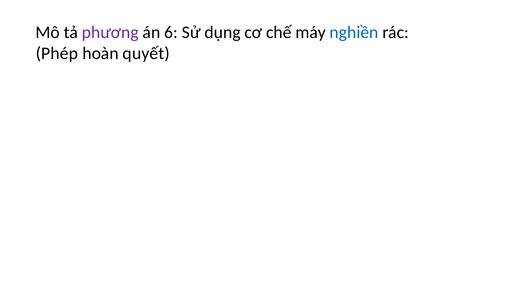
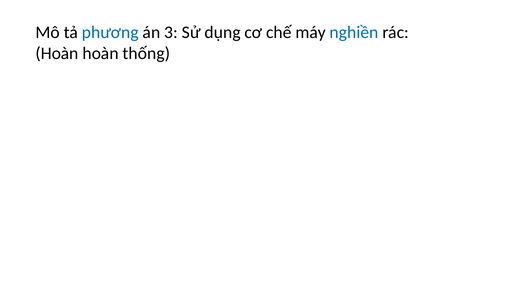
phương colour: purple -> blue
6: 6 -> 3
Phép at (57, 53): Phép -> Hoàn
quyết: quyết -> thống
